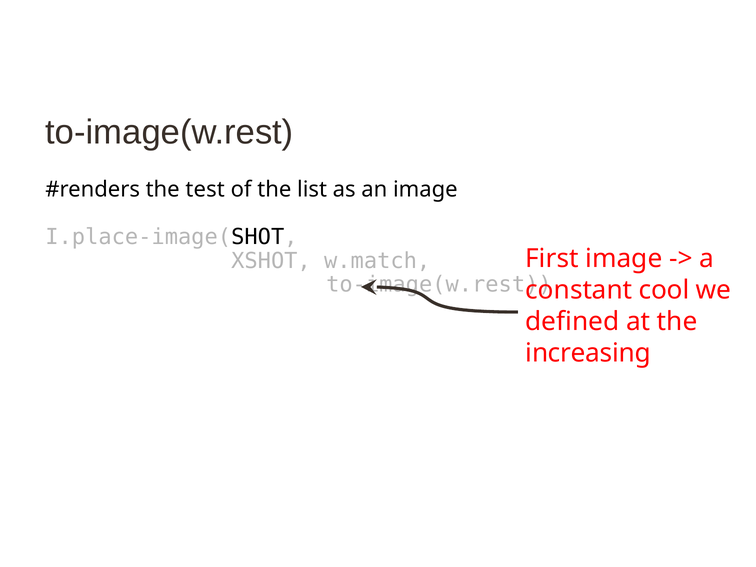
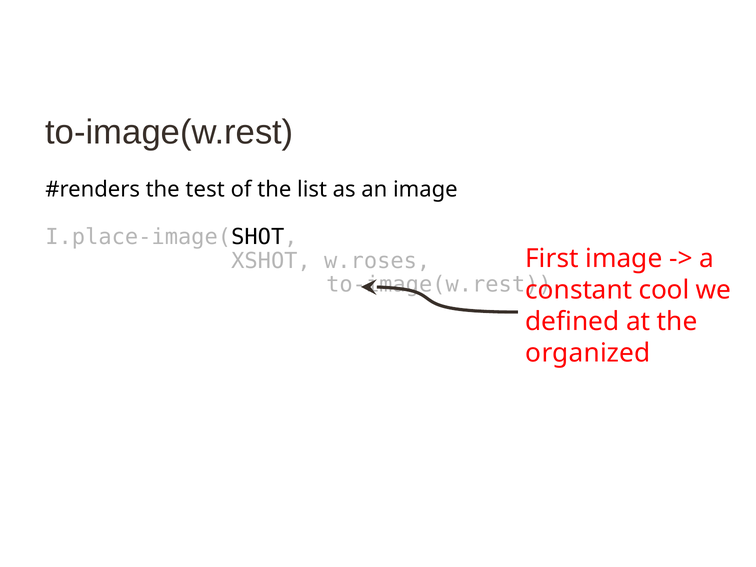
w.match: w.match -> w.roses
increasing: increasing -> organized
